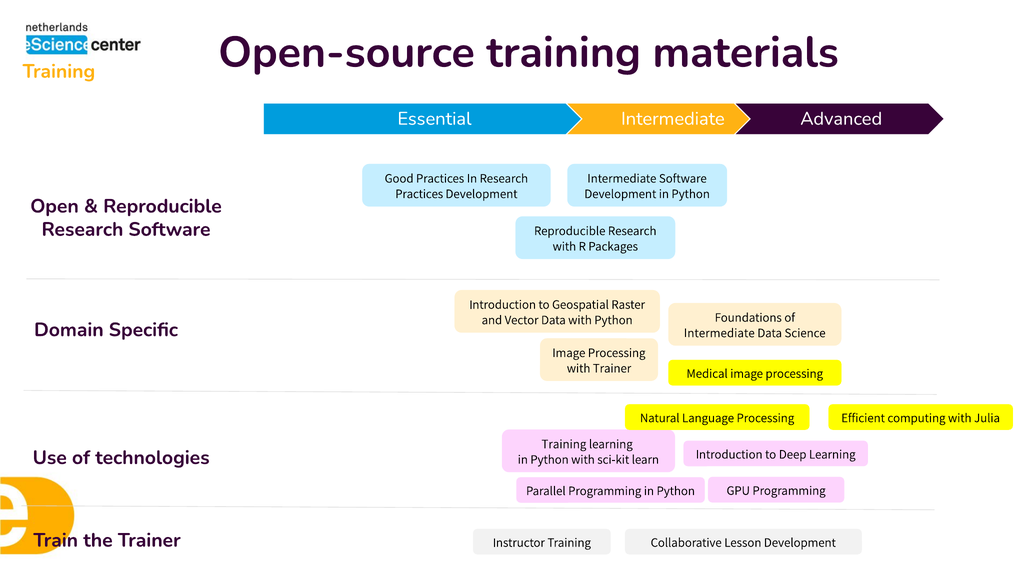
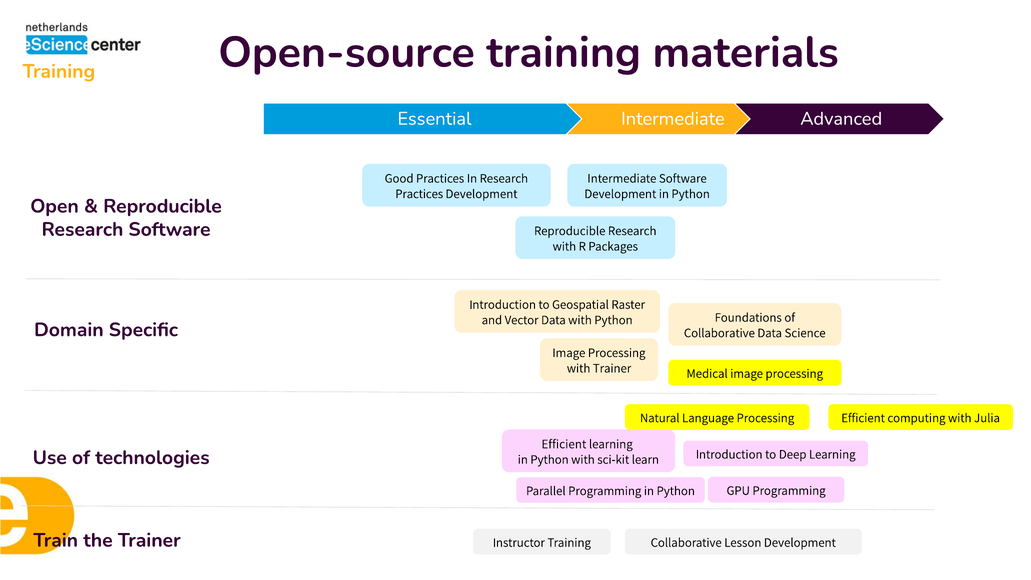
Intermediate at (719, 333): Intermediate -> Collaborative
Training at (564, 444): Training -> Efficient
